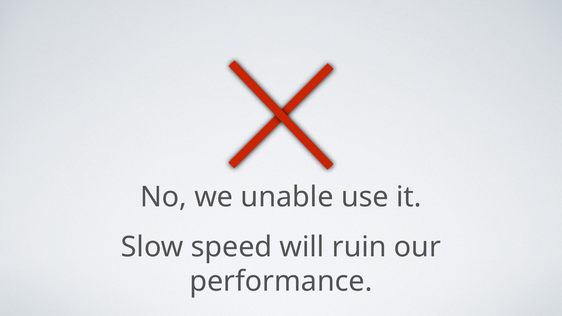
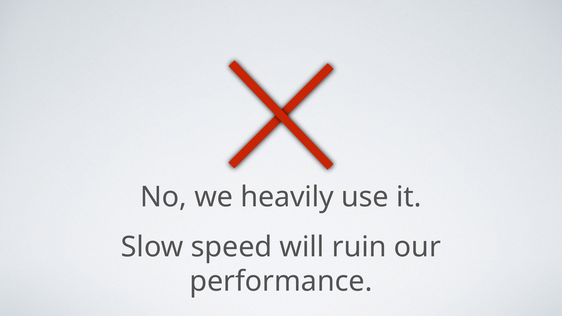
unable: unable -> heavily
